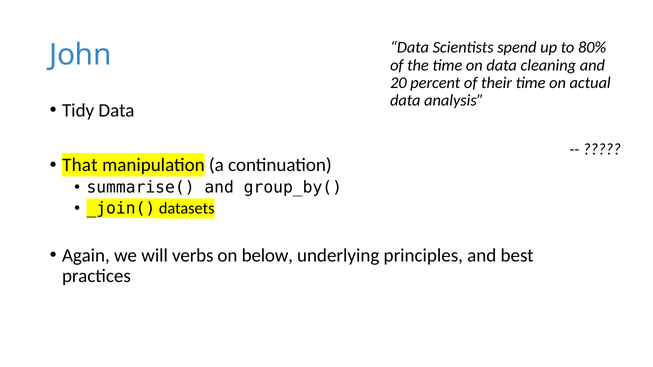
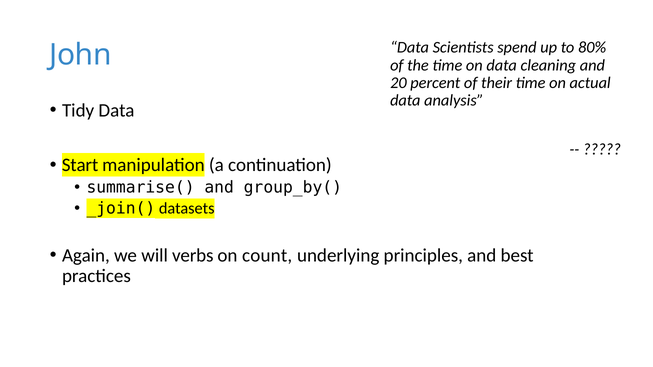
That: That -> Start
below: below -> count
